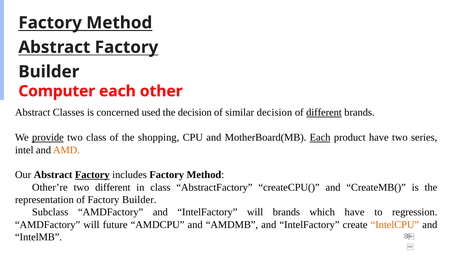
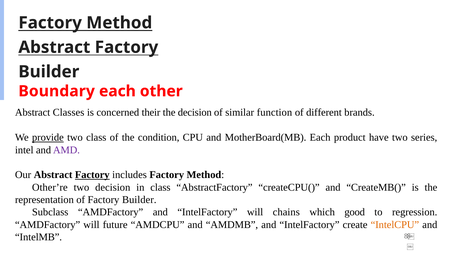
Computer: Computer -> Boundary
used: used -> their
similar decision: decision -> function
different at (324, 112) underline: present -> none
shopping: shopping -> condition
Each at (320, 137) underline: present -> none
AMD colour: orange -> purple
two different: different -> decision
will brands: brands -> chains
which have: have -> good
